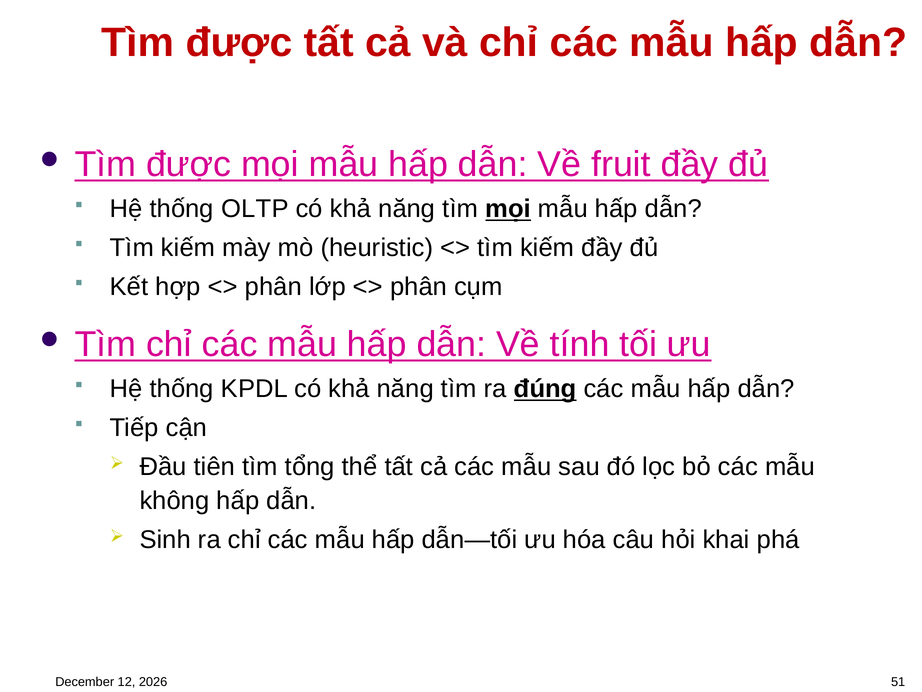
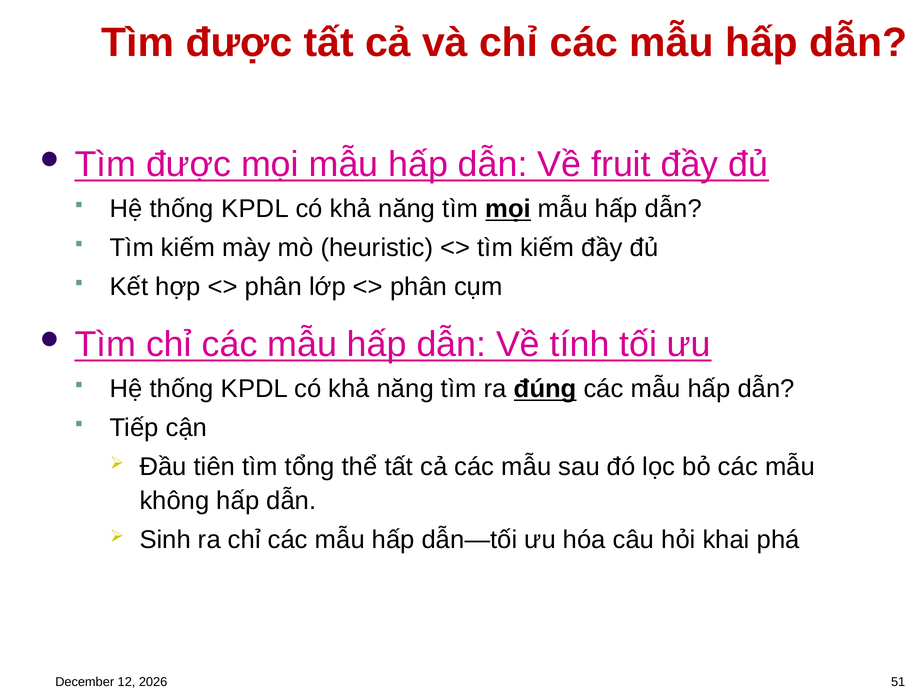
OLTP at (255, 209): OLTP -> KPDL
